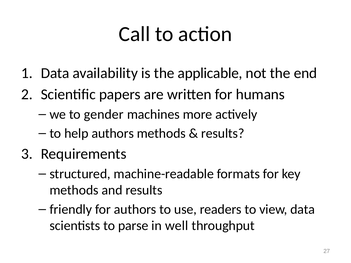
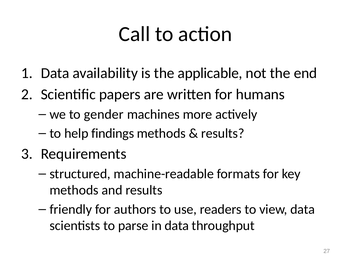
help authors: authors -> findings
in well: well -> data
